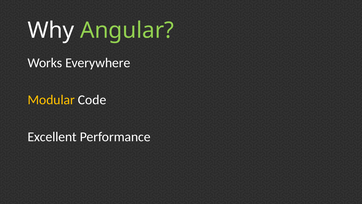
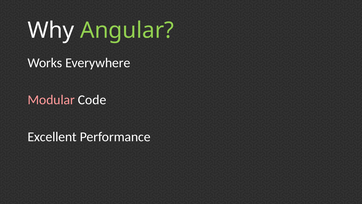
Modular colour: yellow -> pink
